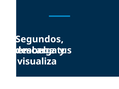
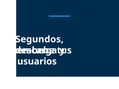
visualiza: visualiza -> usuarios
